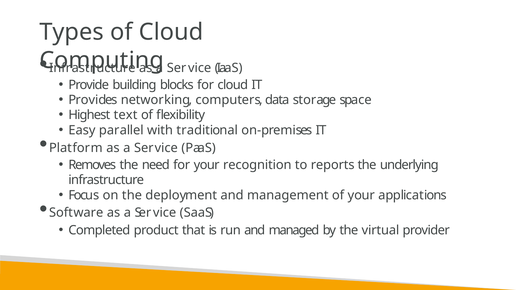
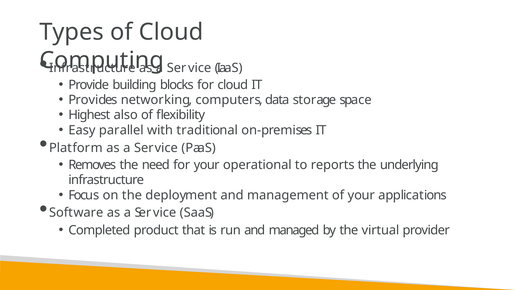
text: text -> also
recognition: recognition -> operational
